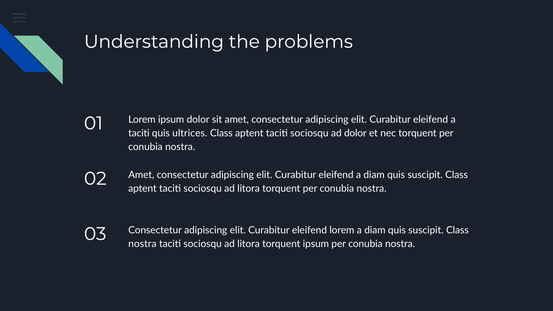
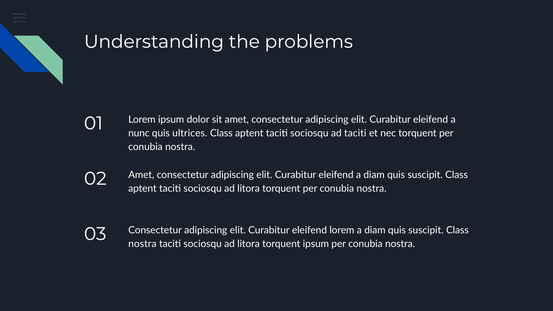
taciti at (139, 133): taciti -> nunc
ad dolor: dolor -> taciti
